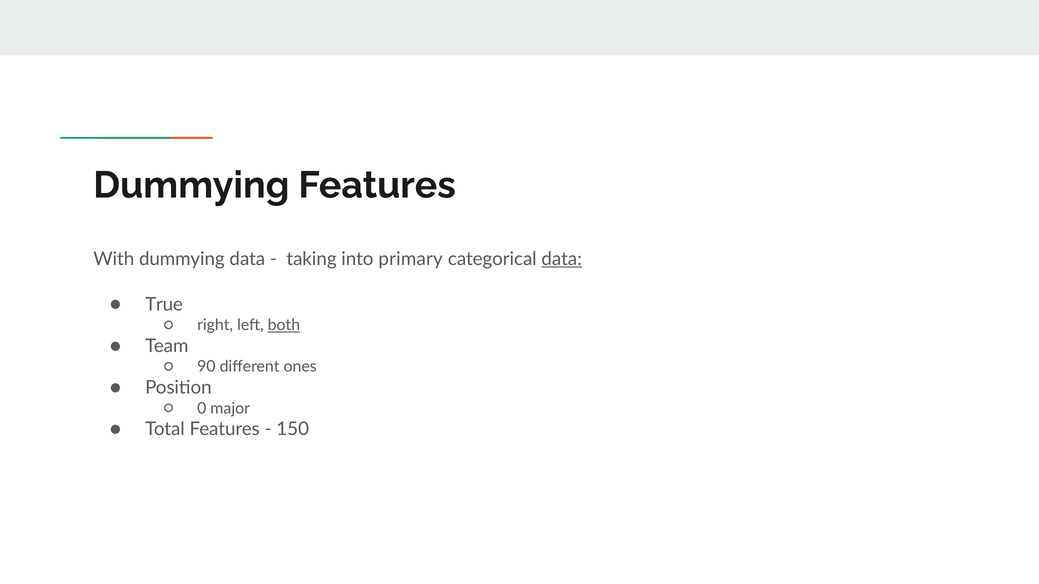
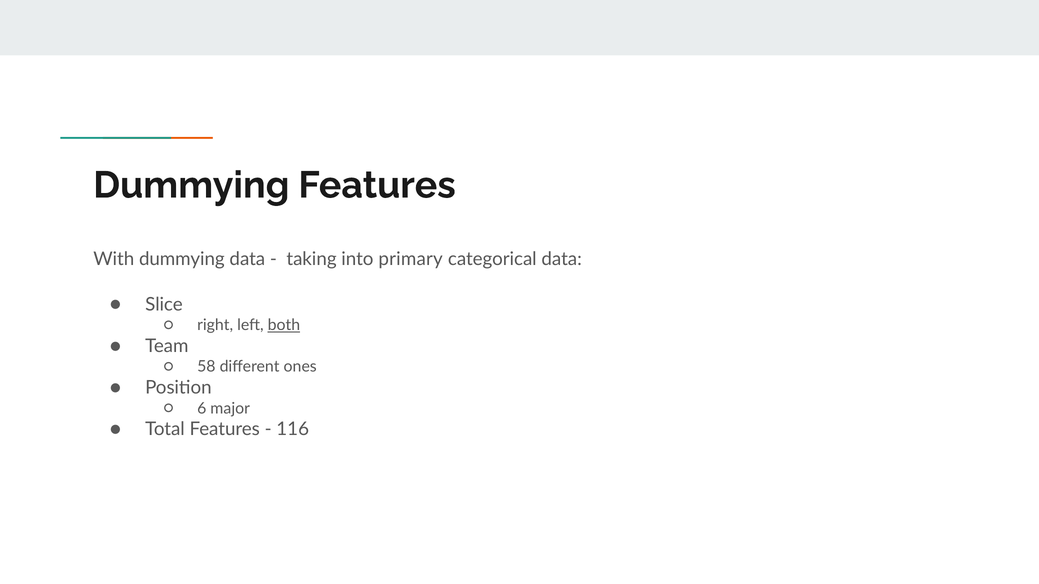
data at (562, 259) underline: present -> none
True: True -> Slice
90: 90 -> 58
0: 0 -> 6
150: 150 -> 116
